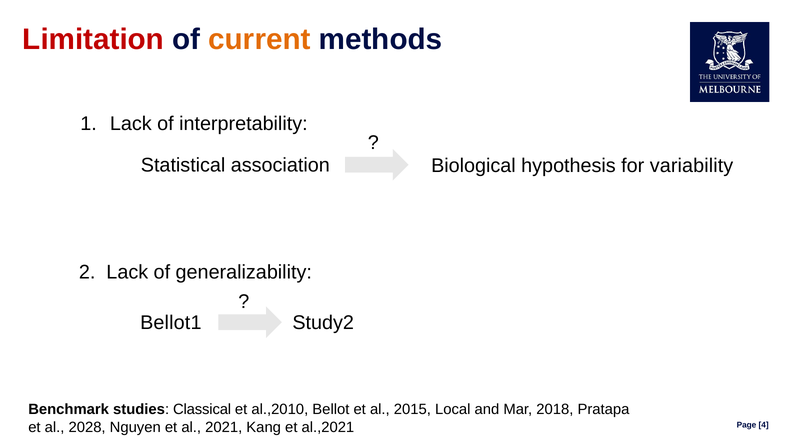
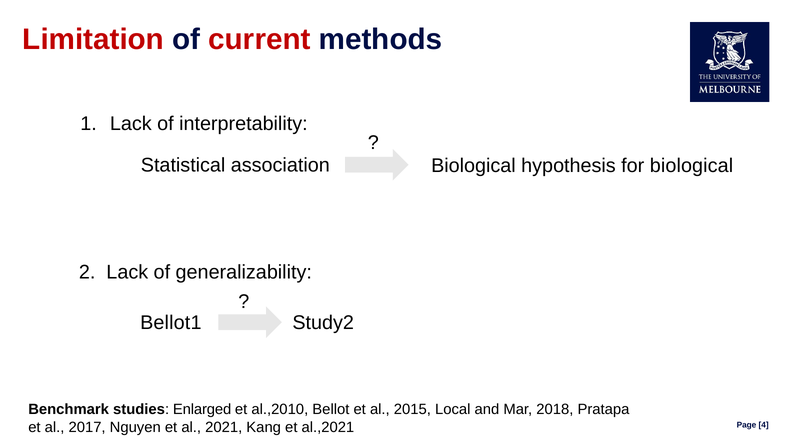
current colour: orange -> red
for variability: variability -> biological
Classical: Classical -> Enlarged
2028: 2028 -> 2017
